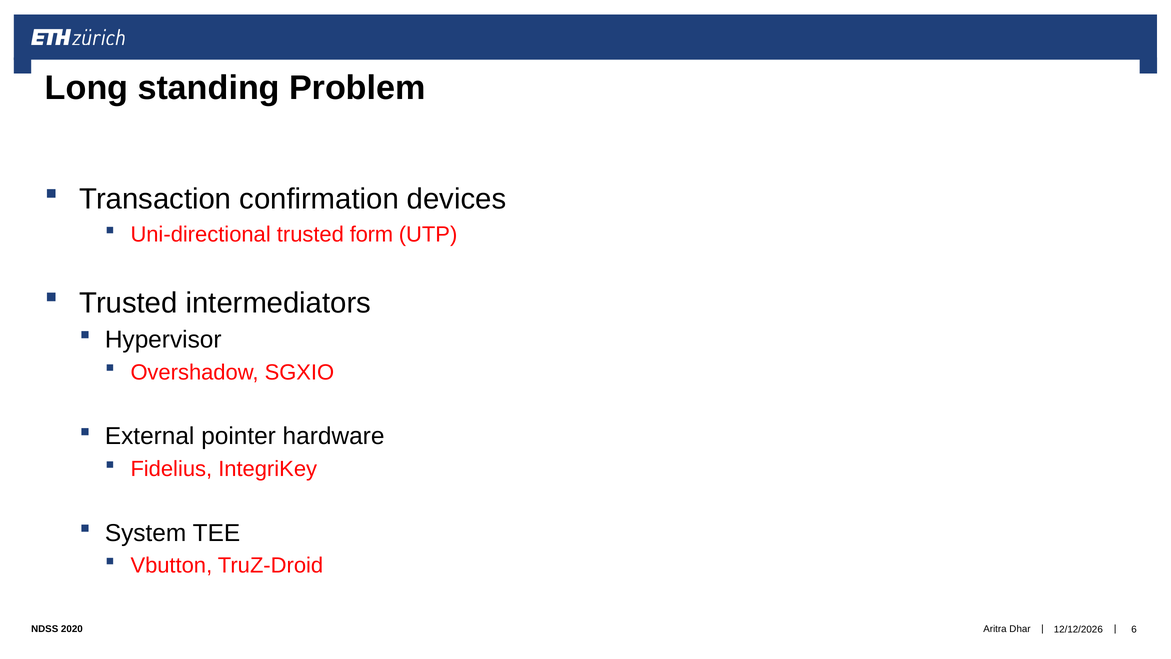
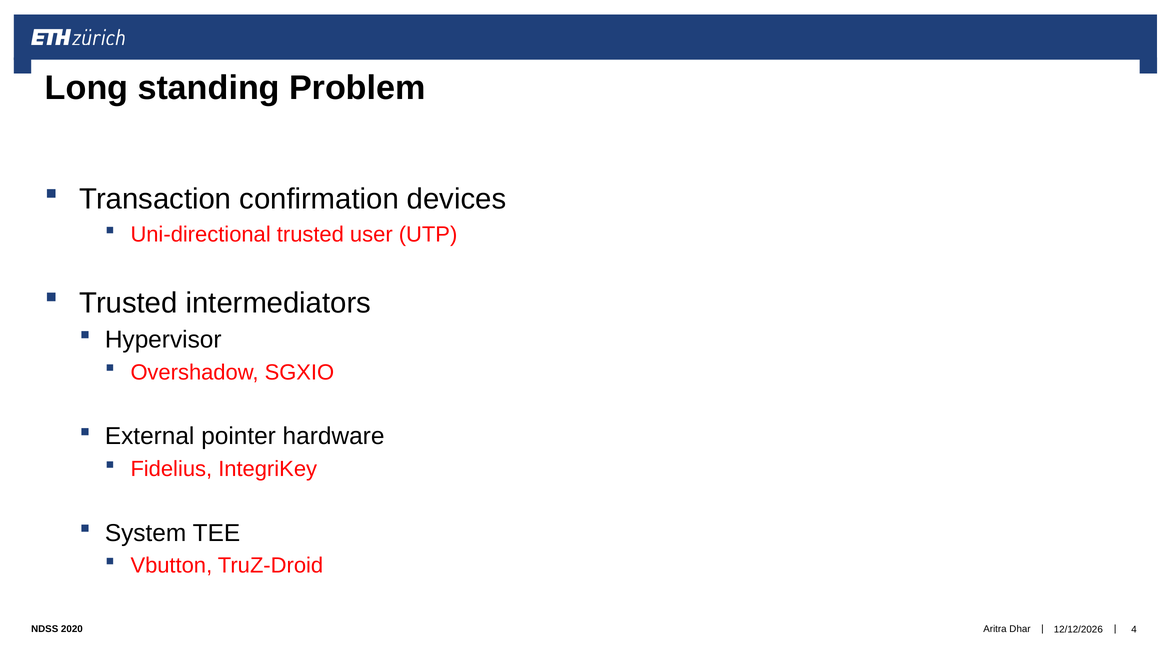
form: form -> user
6: 6 -> 4
